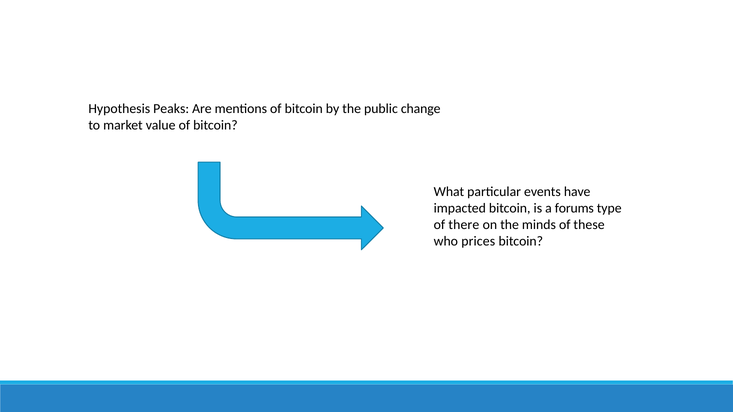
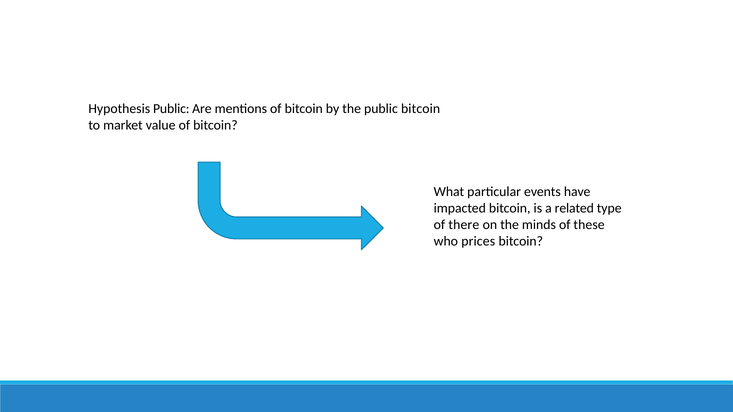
Hypothesis Peaks: Peaks -> Public
public change: change -> bitcoin
forums: forums -> related
